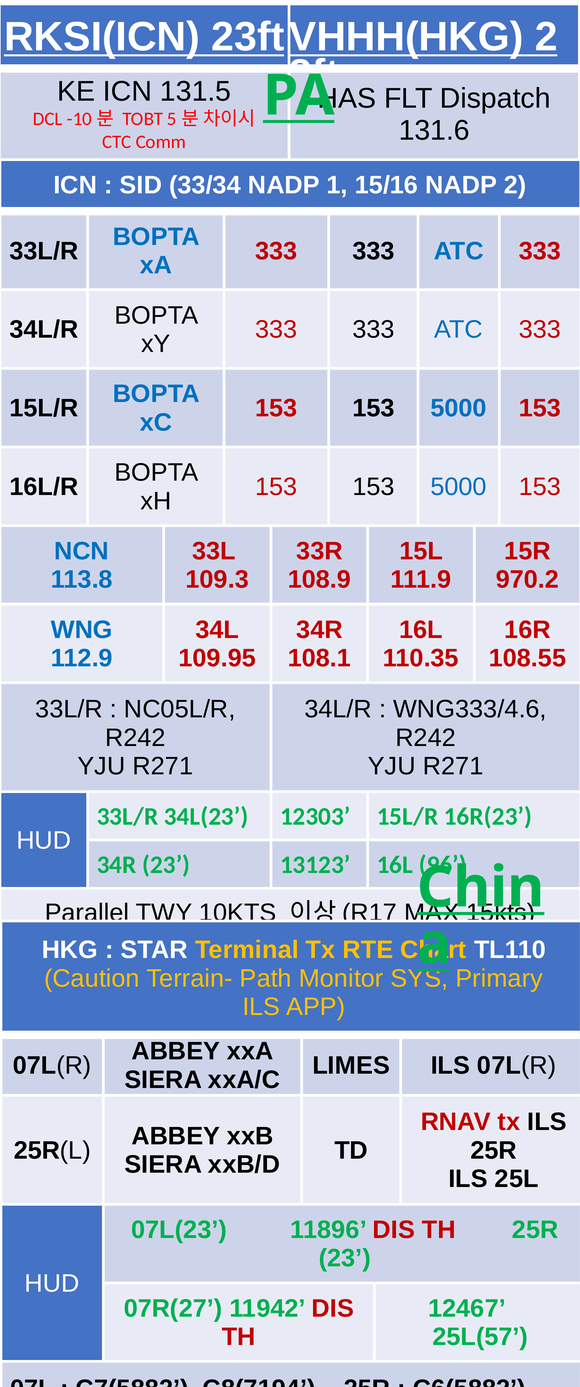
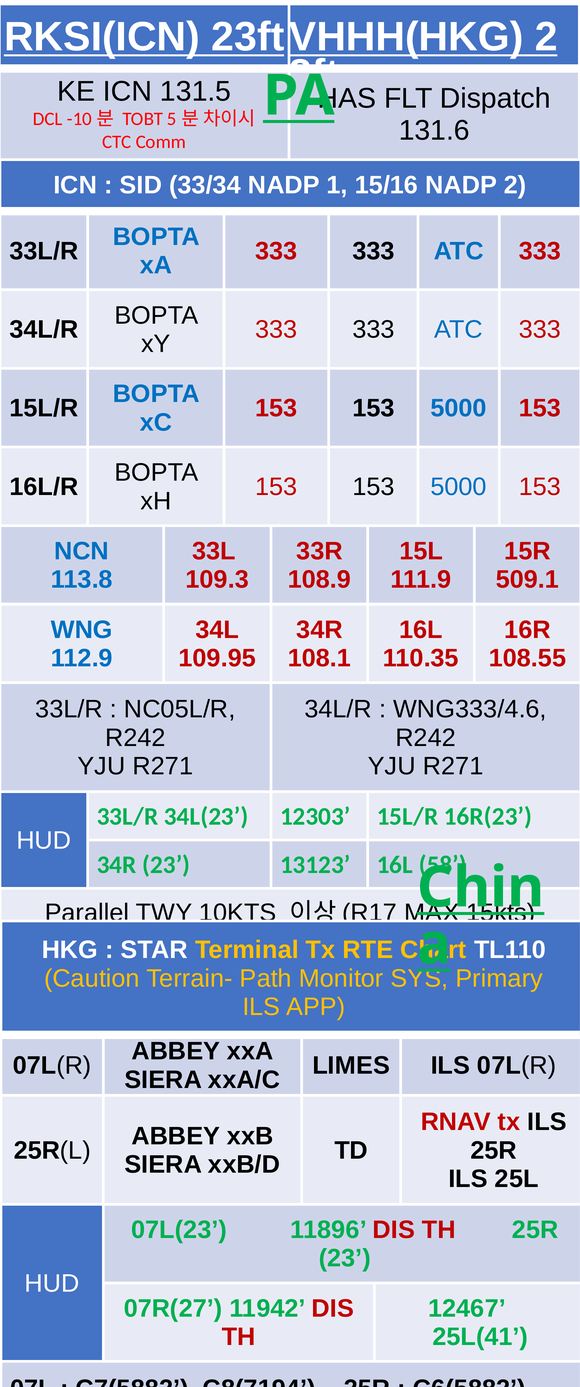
970.2: 970.2 -> 509.1
96: 96 -> 58
25L(57: 25L(57 -> 25L(41
